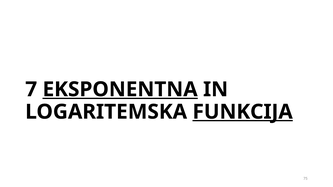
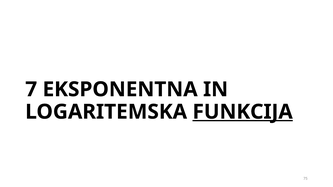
EKSPONENTNA underline: present -> none
